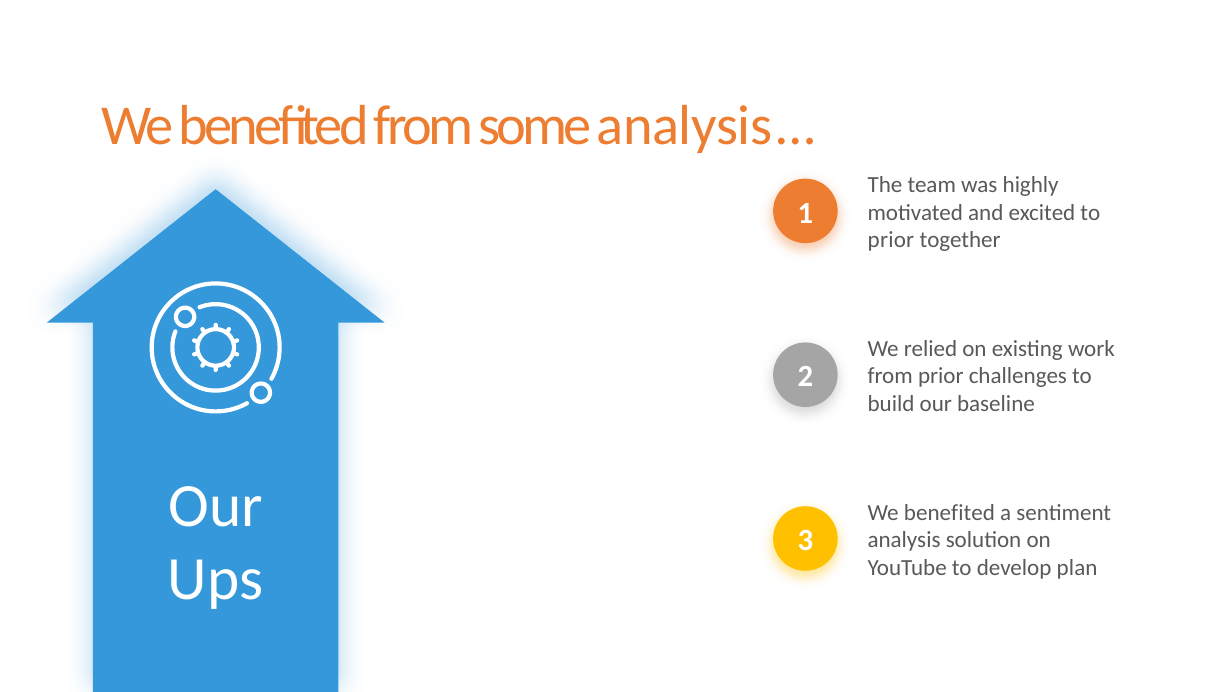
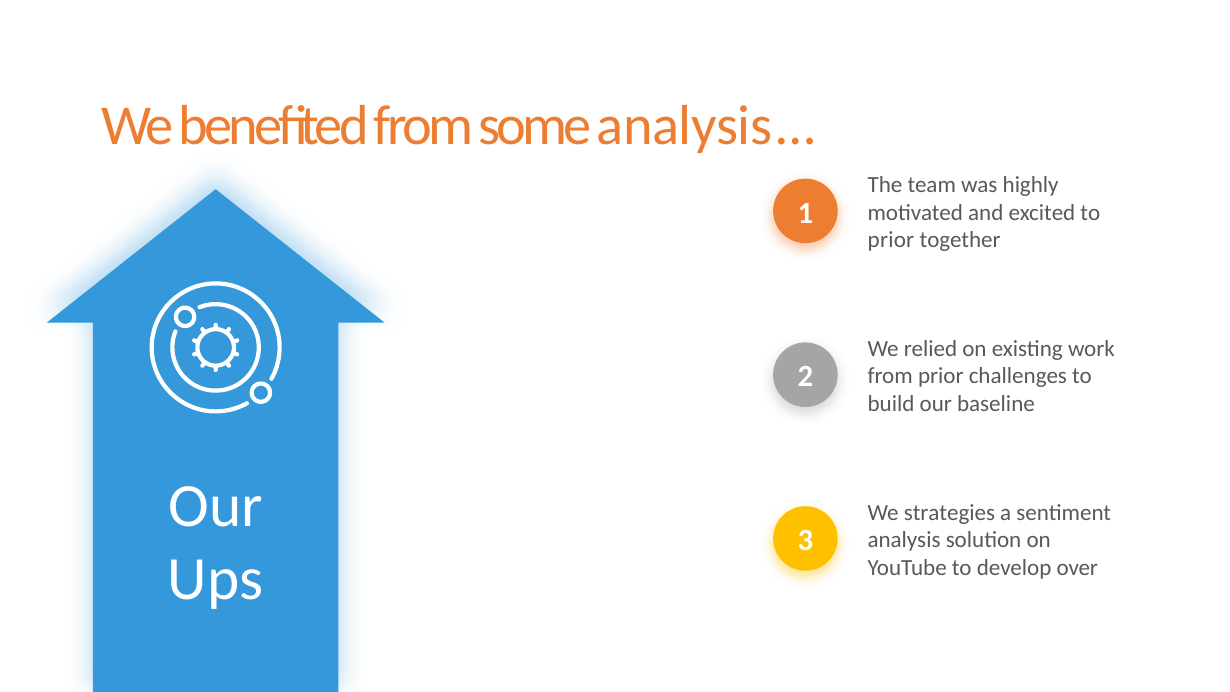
benefited at (949, 512): benefited -> strategies
plan: plan -> over
